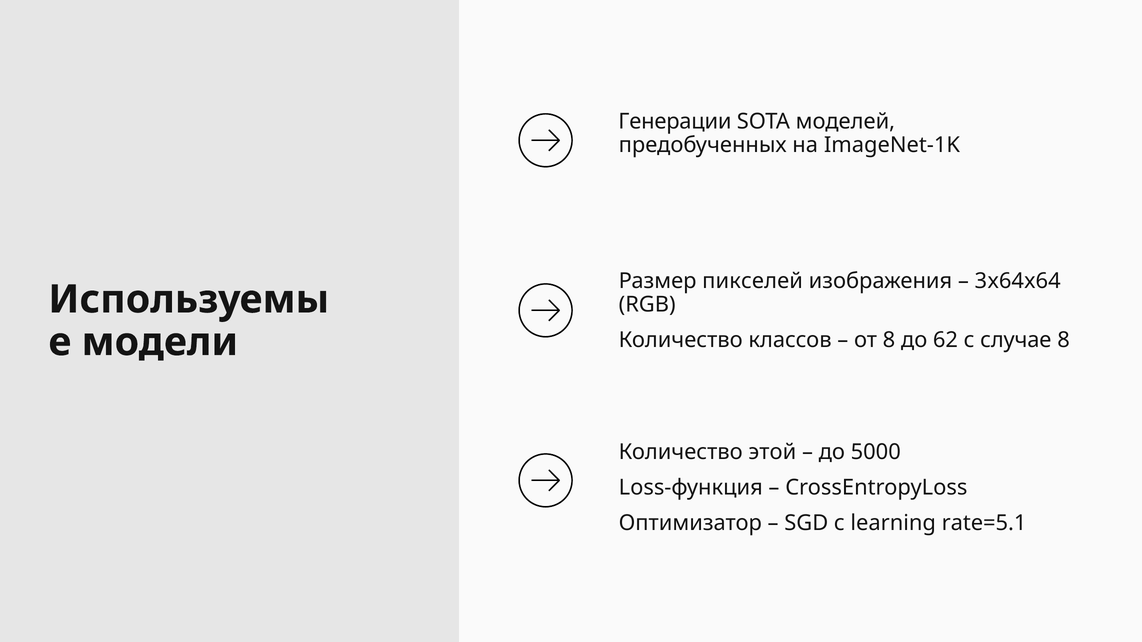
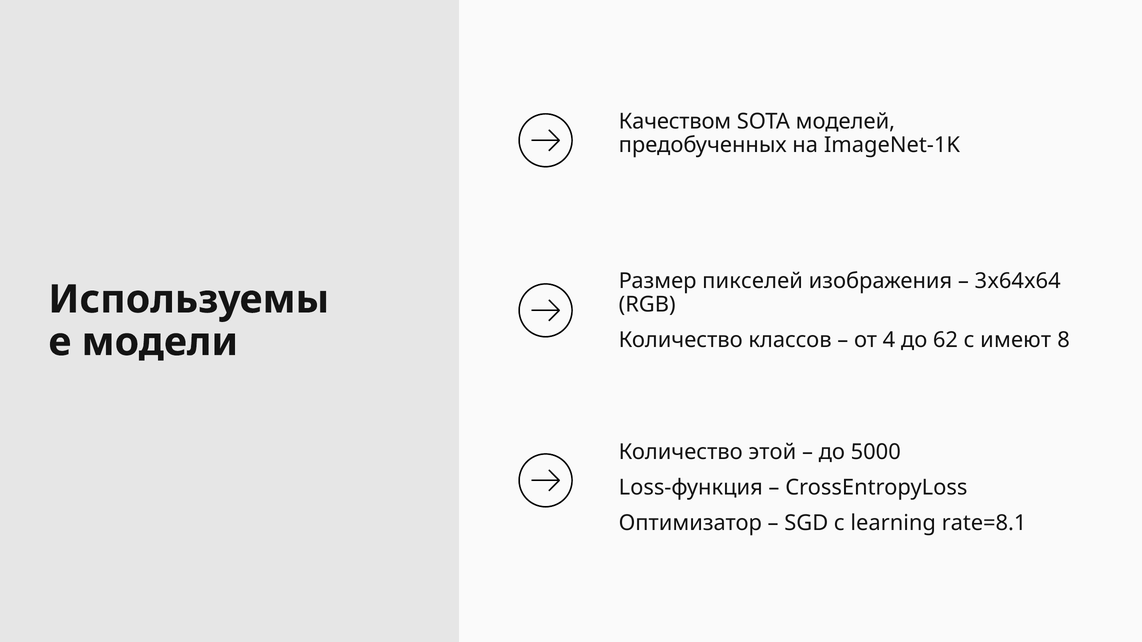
Генерации: Генерации -> Качеством
от 8: 8 -> 4
случае: случае -> имеют
rate=5.1: rate=5.1 -> rate=8.1
